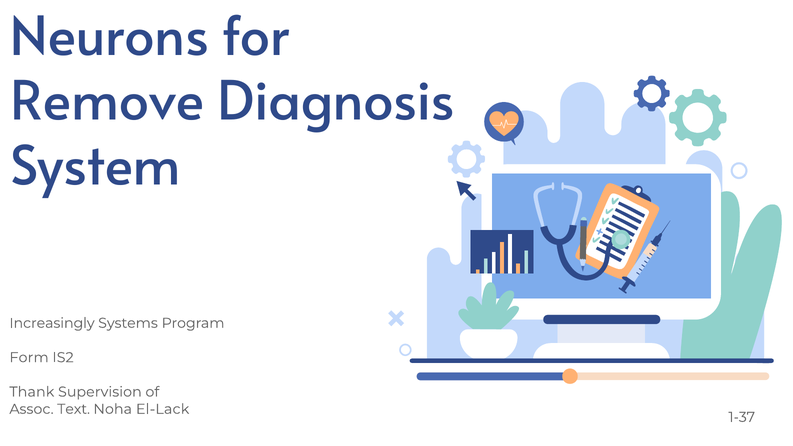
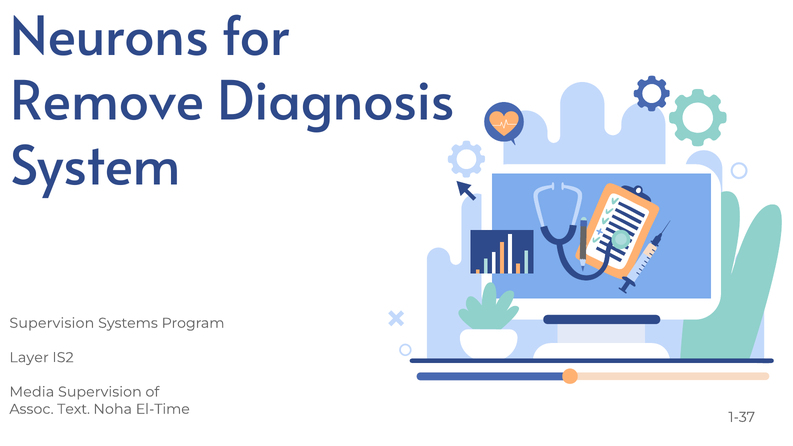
Increasingly at (52, 323): Increasingly -> Supervision
Form: Form -> Layer
Thank: Thank -> Media
El-Lack: El-Lack -> El-Time
